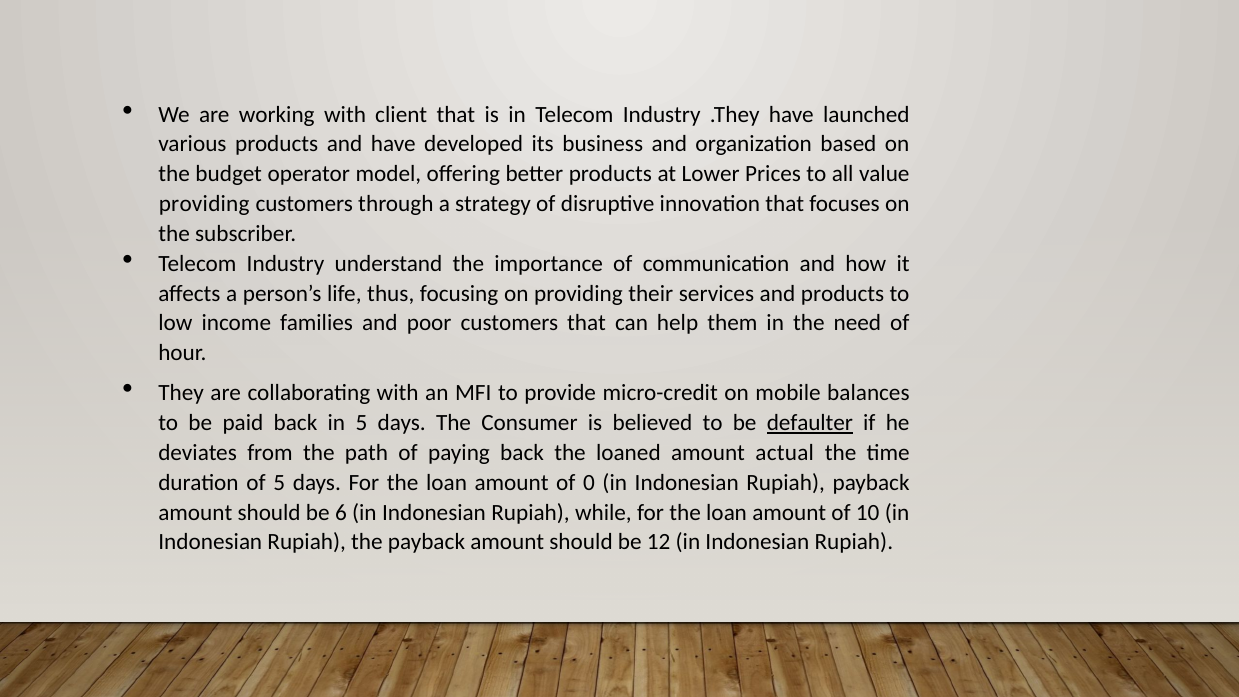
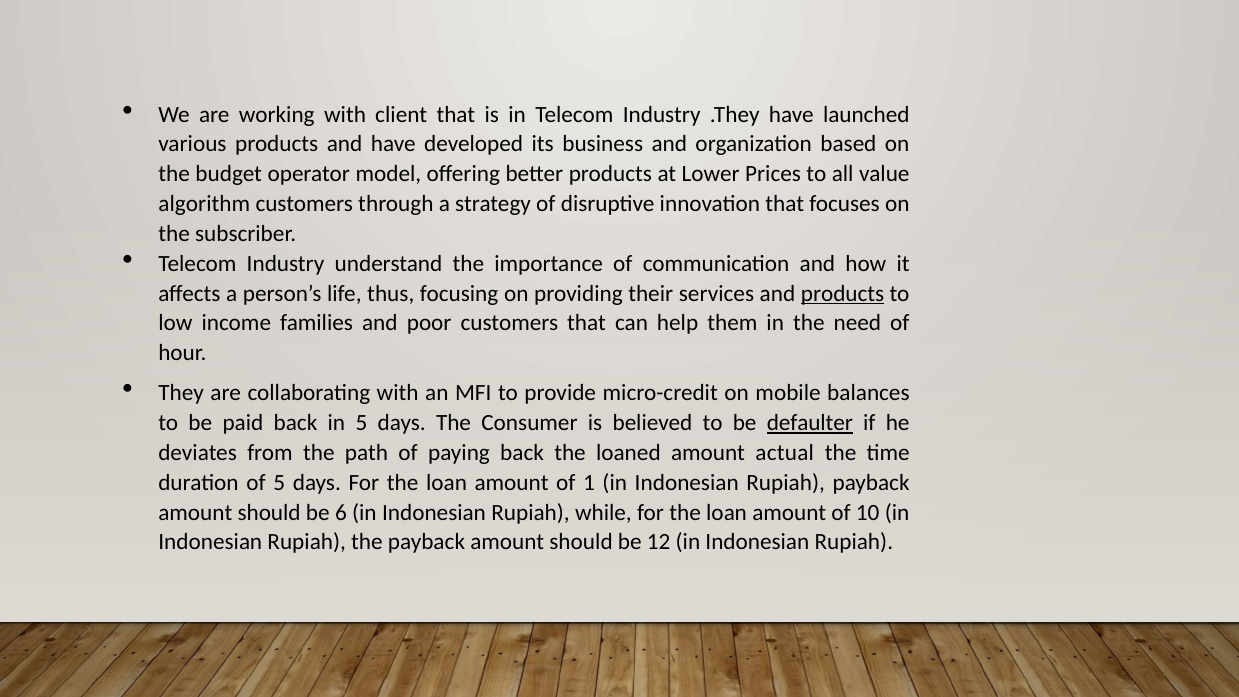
providing at (204, 204): providing -> algorithm
products at (843, 293) underline: none -> present
0: 0 -> 1
